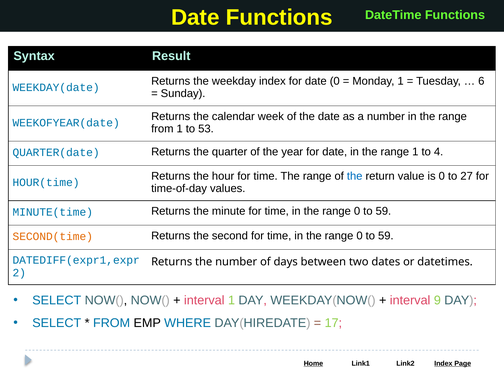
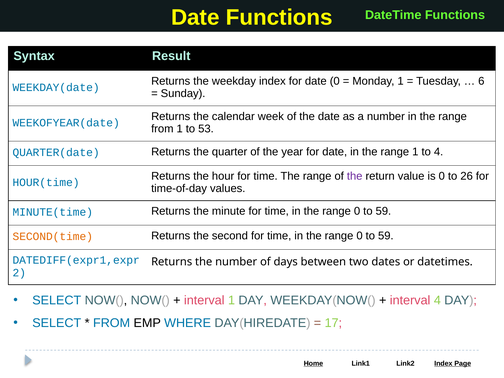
the at (355, 176) colour: blue -> purple
27: 27 -> 26
interval 9: 9 -> 4
